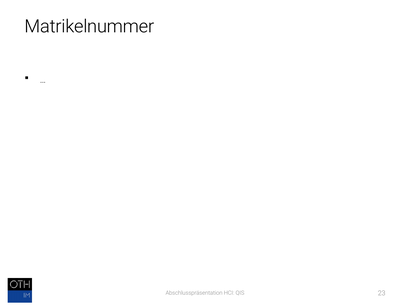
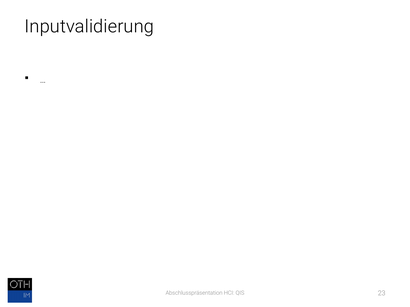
Matrikelnummer: Matrikelnummer -> Inputvalidierung
